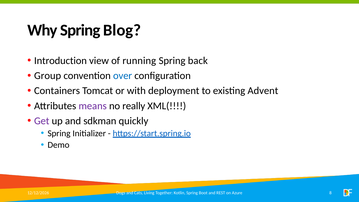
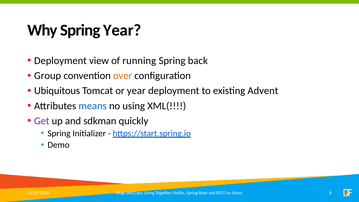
Spring Blog: Blog -> Year
Introduction at (60, 61): Introduction -> Deployment
over colour: blue -> orange
Containers: Containers -> Ubiquitous
or with: with -> year
means colour: purple -> blue
really: really -> using
